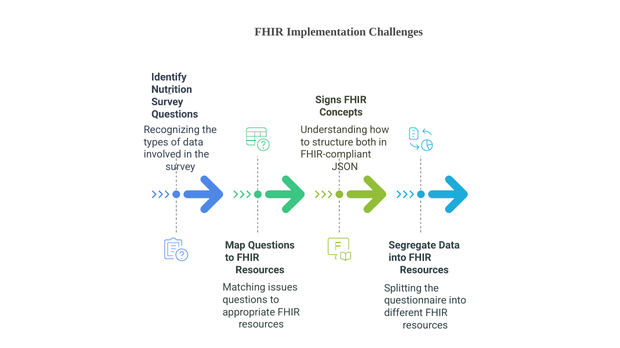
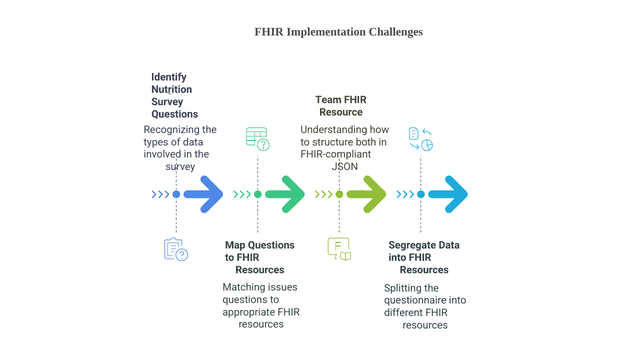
Signs: Signs -> Team
Concepts: Concepts -> Resource
